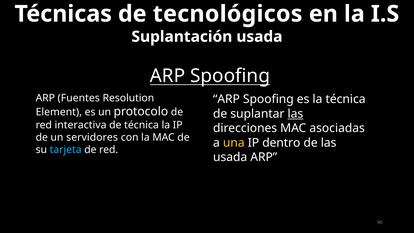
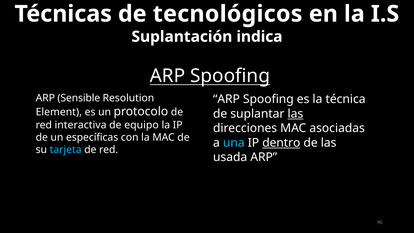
Suplantación usada: usada -> indica
Fuentes: Fuentes -> Sensible
de técnica: técnica -> equipo
servidores: servidores -> específicas
una colour: yellow -> light blue
dentro underline: none -> present
